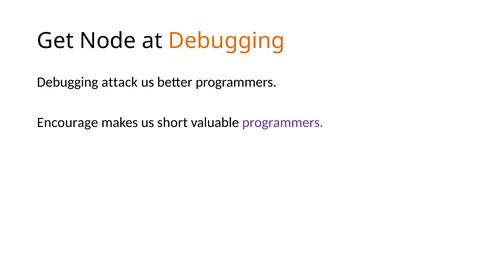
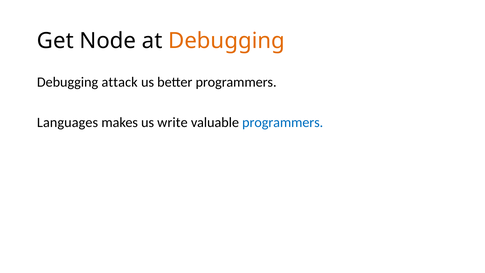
Encourage: Encourage -> Languages
short: short -> write
programmers at (283, 123) colour: purple -> blue
